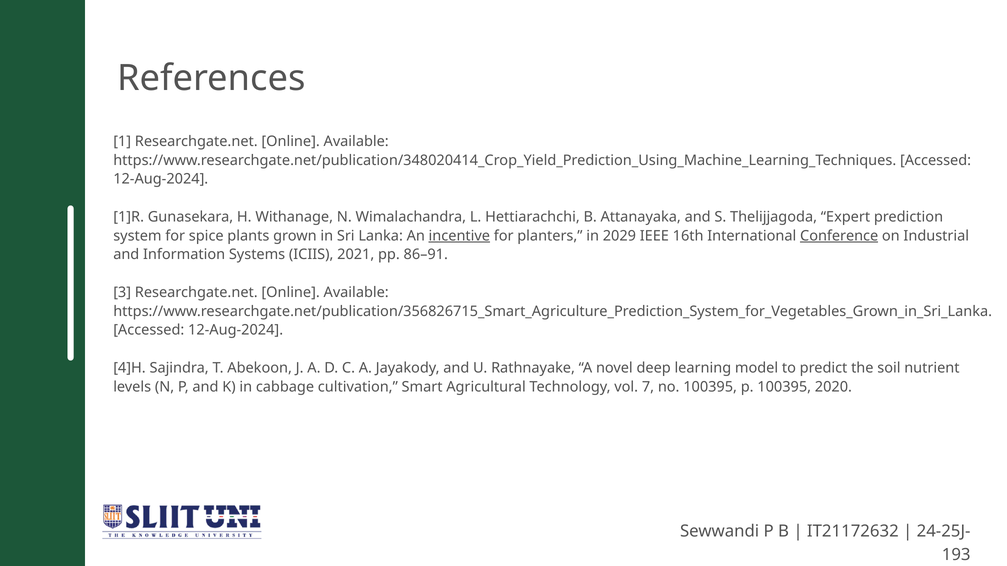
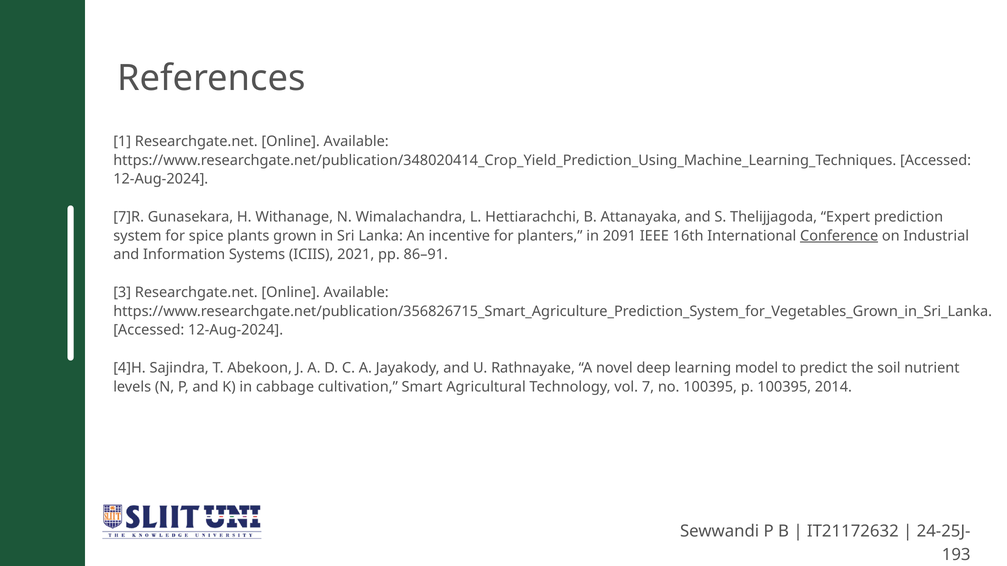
1]R: 1]R -> 7]R
incentive underline: present -> none
2029: 2029 -> 2091
2020: 2020 -> 2014
